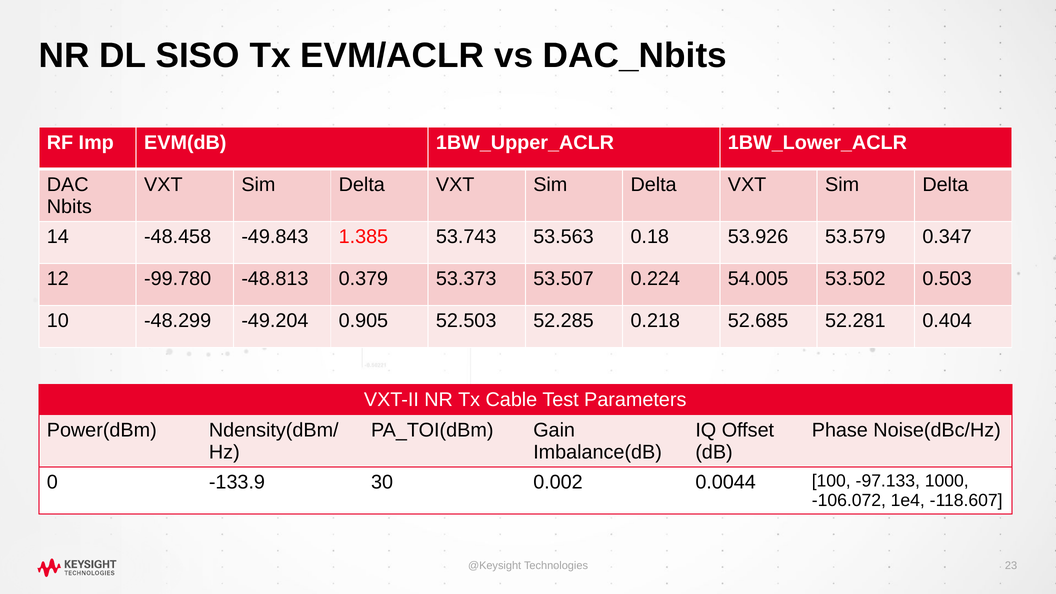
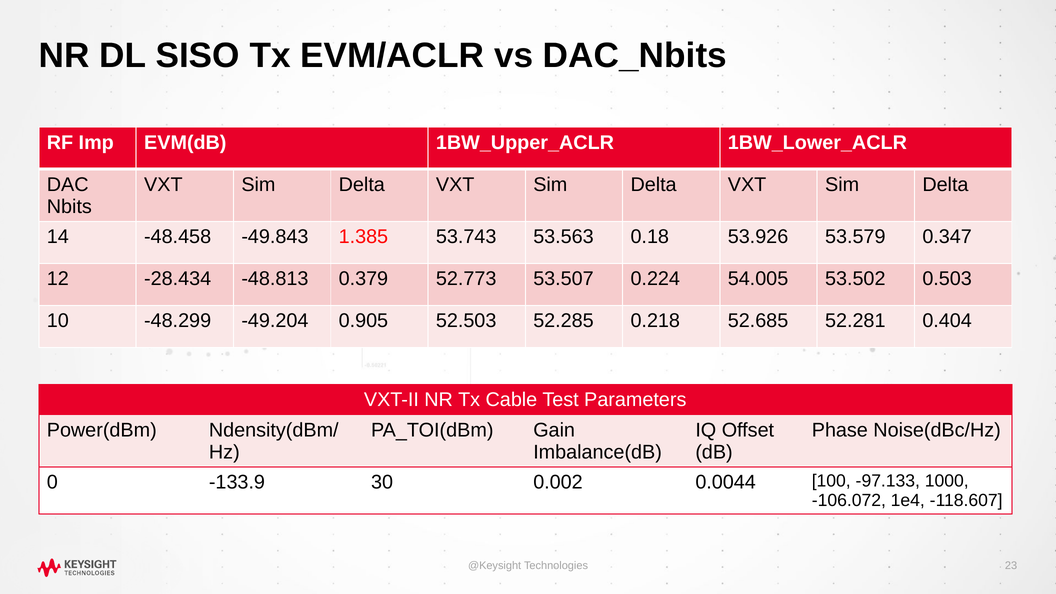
-99.780: -99.780 -> -28.434
53.373: 53.373 -> 52.773
